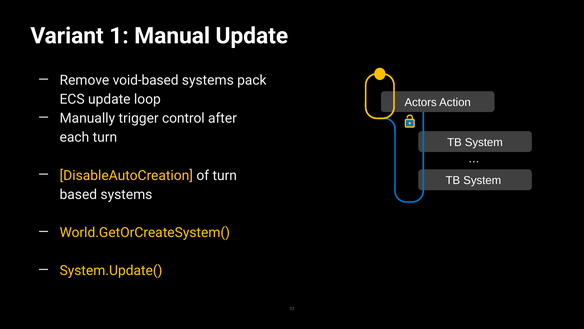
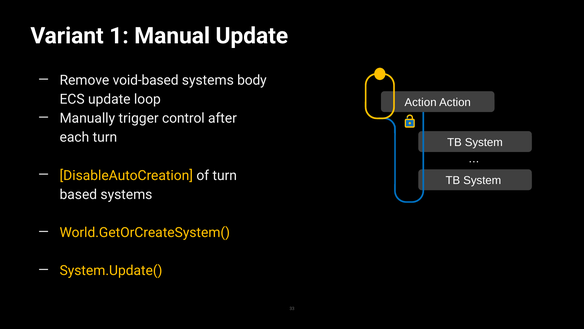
pack: pack -> body
Actors at (421, 102): Actors -> Action
